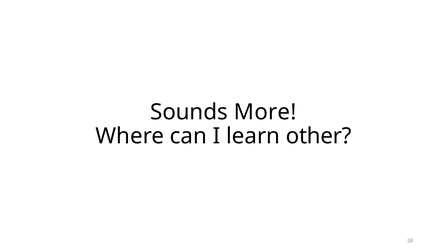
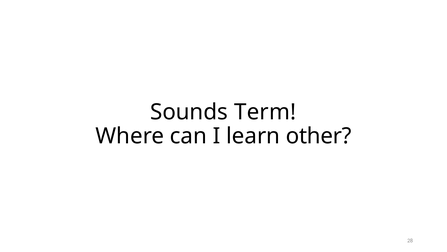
More: More -> Term
